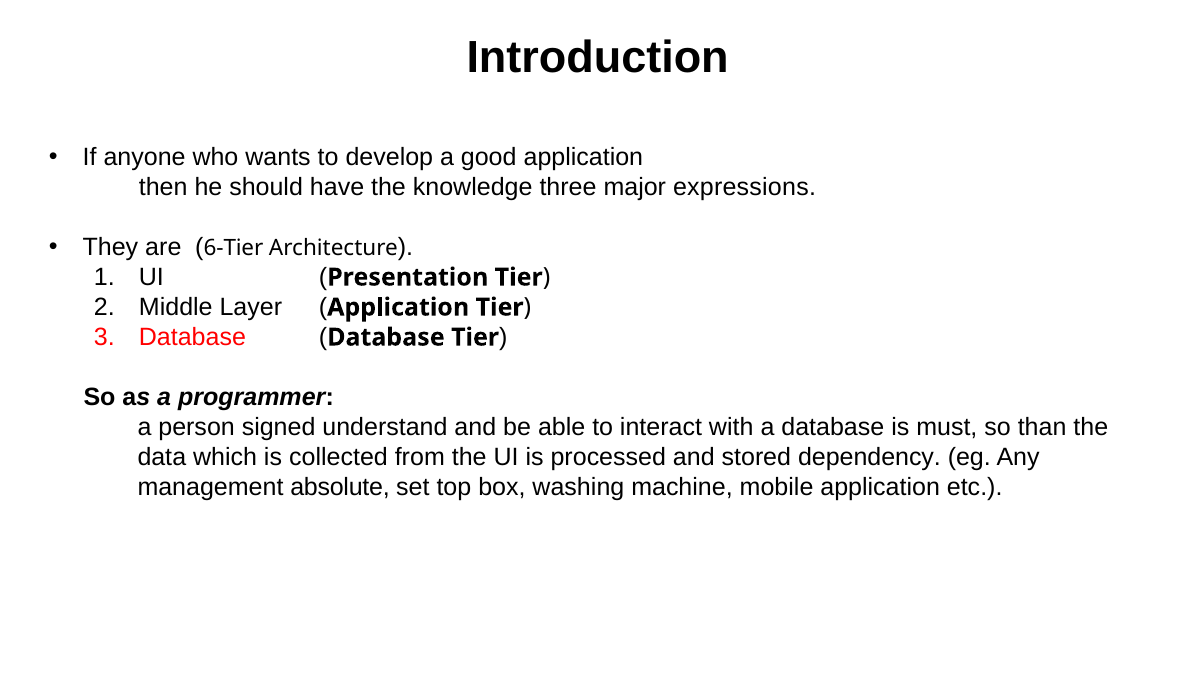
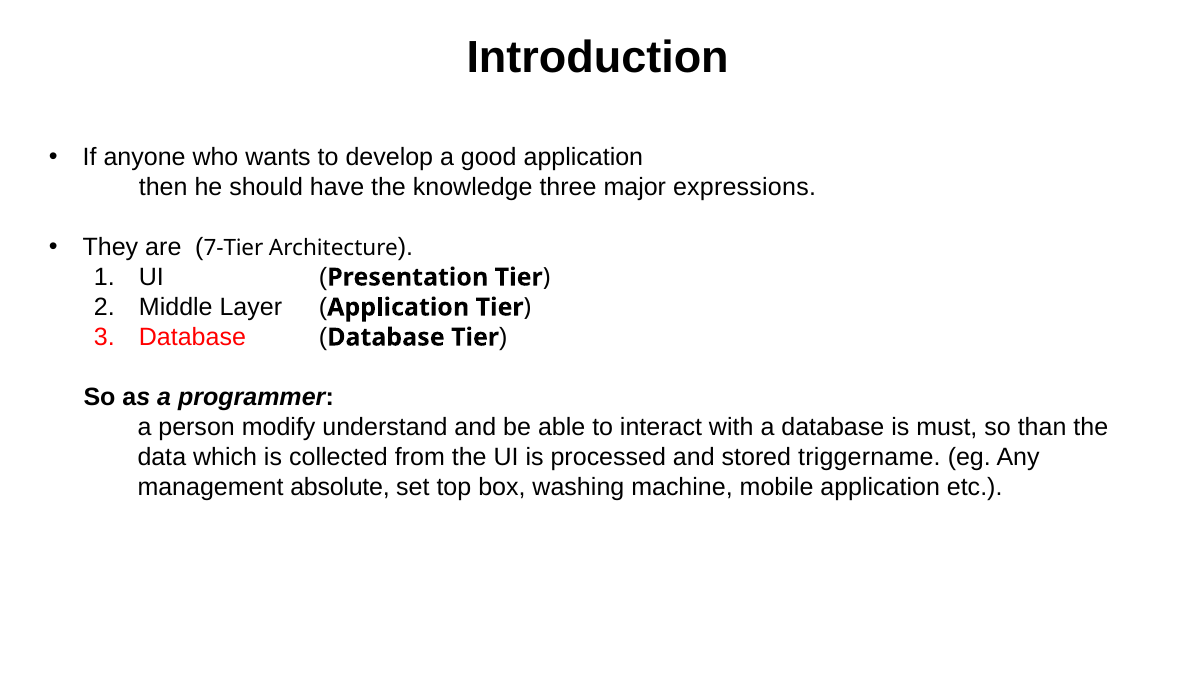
6-Tier: 6-Tier -> 7-Tier
signed: signed -> modify
dependency: dependency -> triggername
